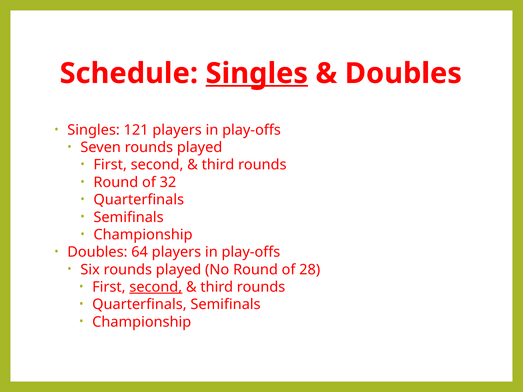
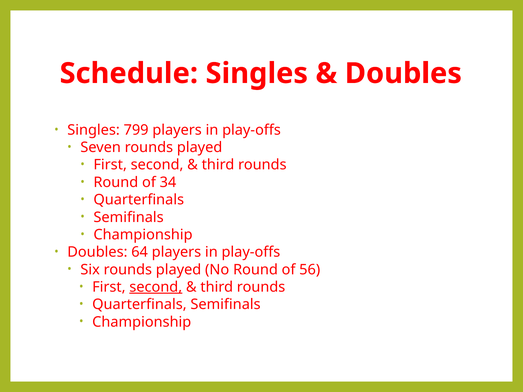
Singles at (257, 73) underline: present -> none
121: 121 -> 799
32: 32 -> 34
28: 28 -> 56
